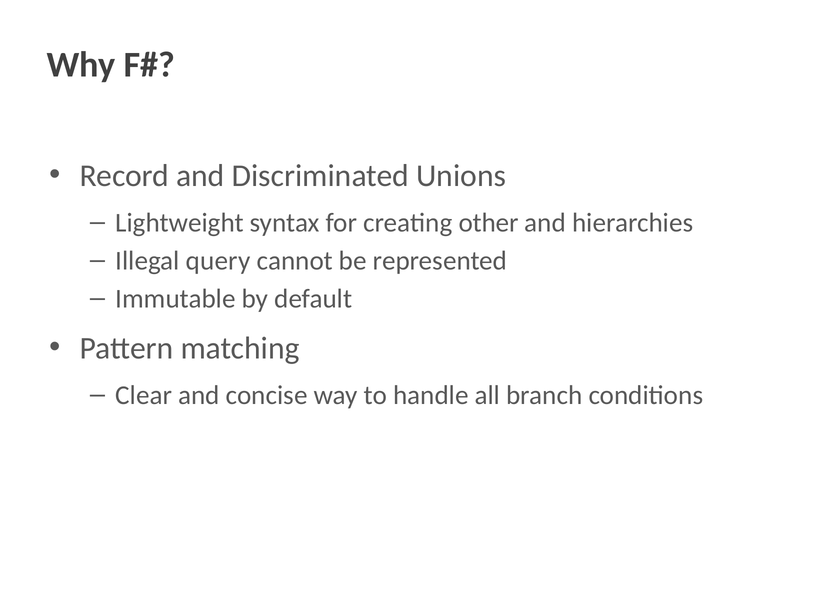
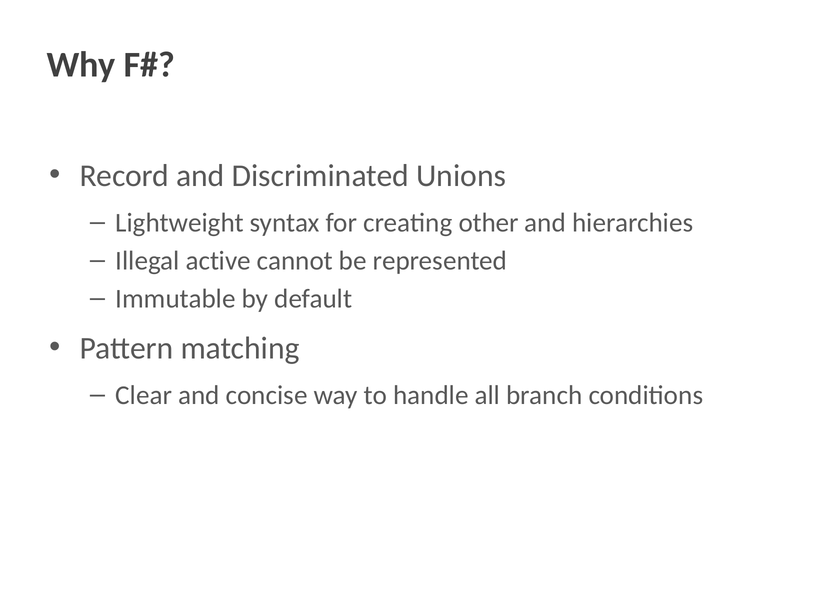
query: query -> active
